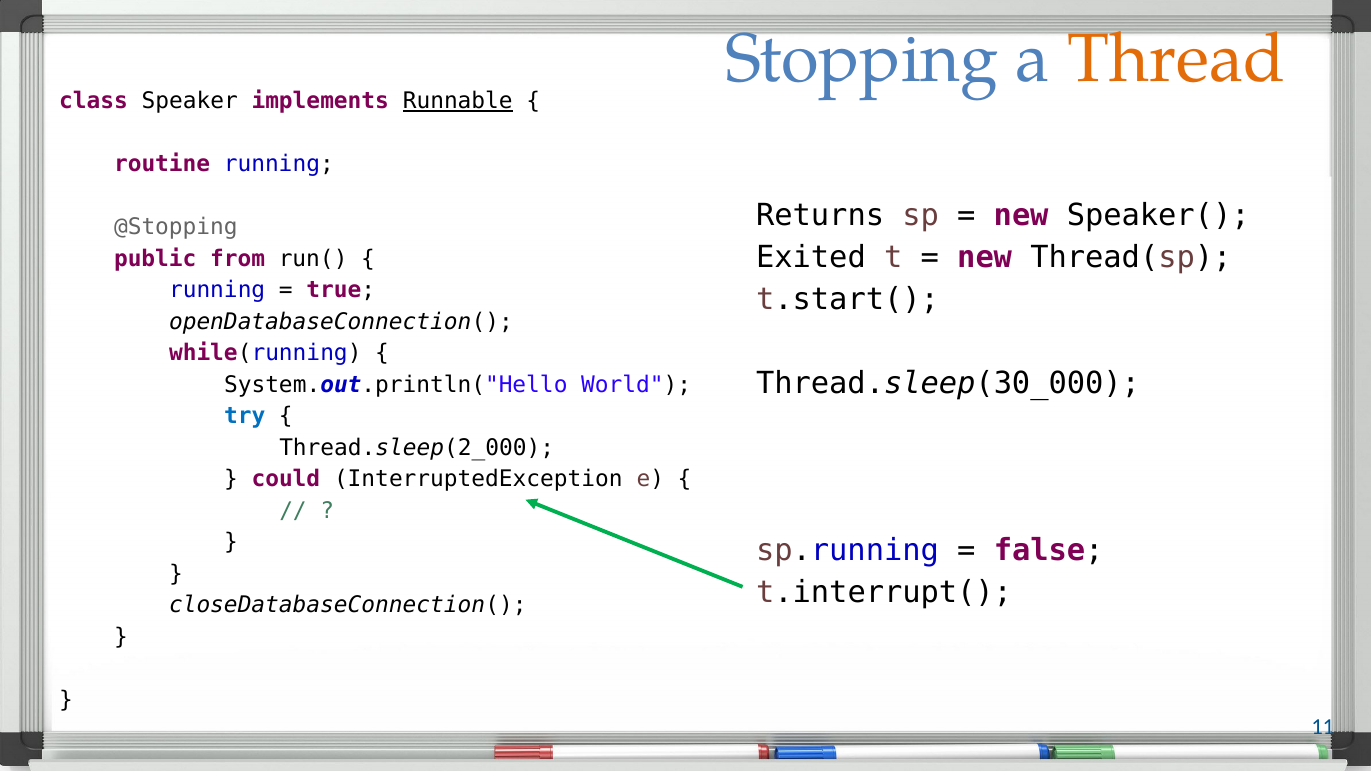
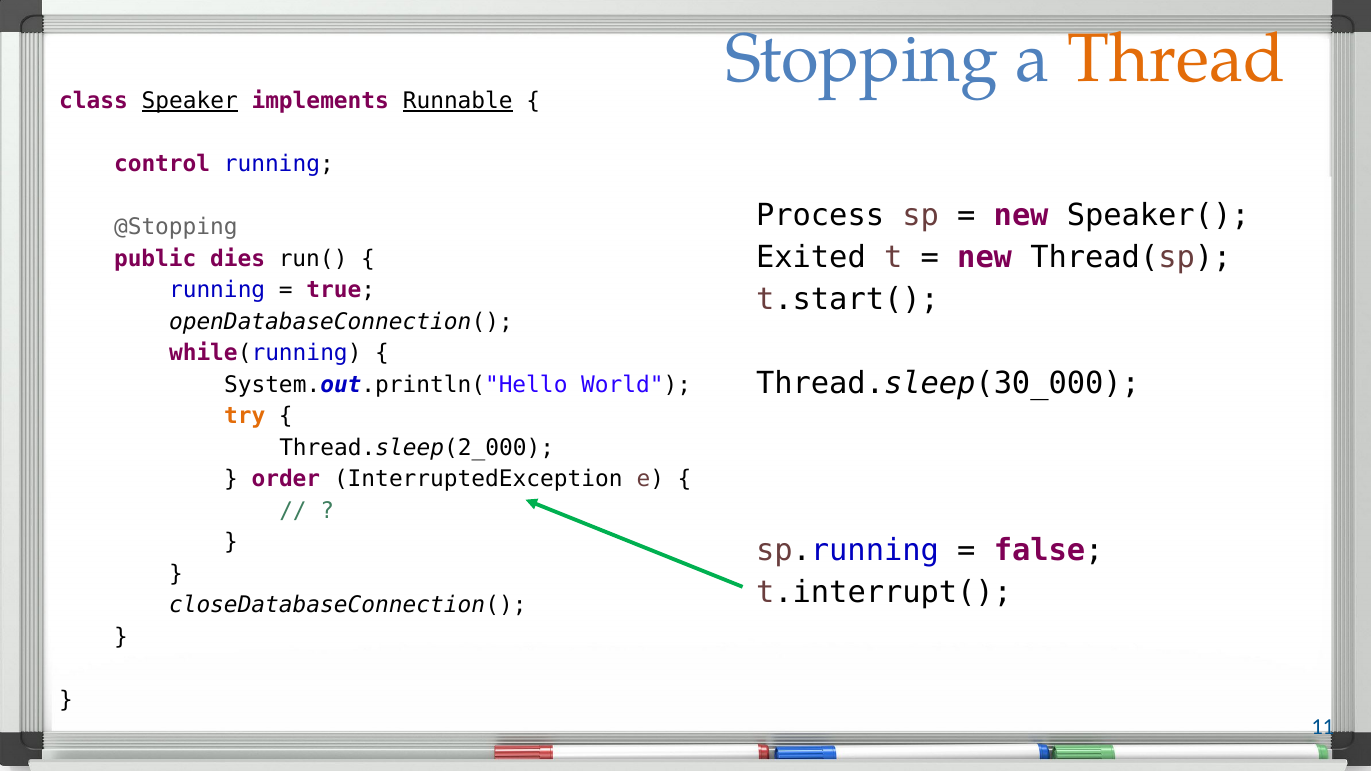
Speaker underline: none -> present
routine: routine -> control
Returns: Returns -> Process
from: from -> dies
try colour: blue -> orange
could: could -> order
